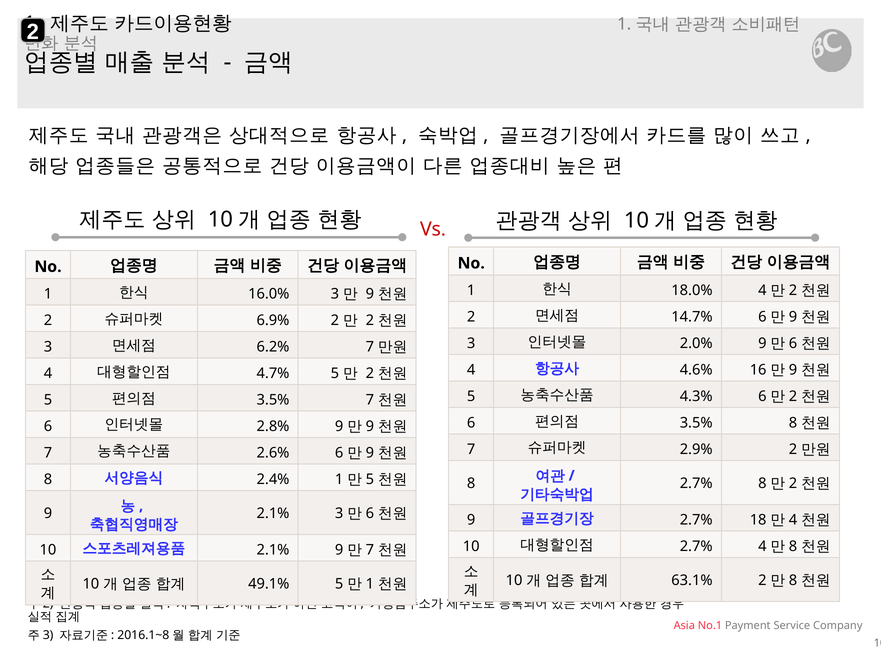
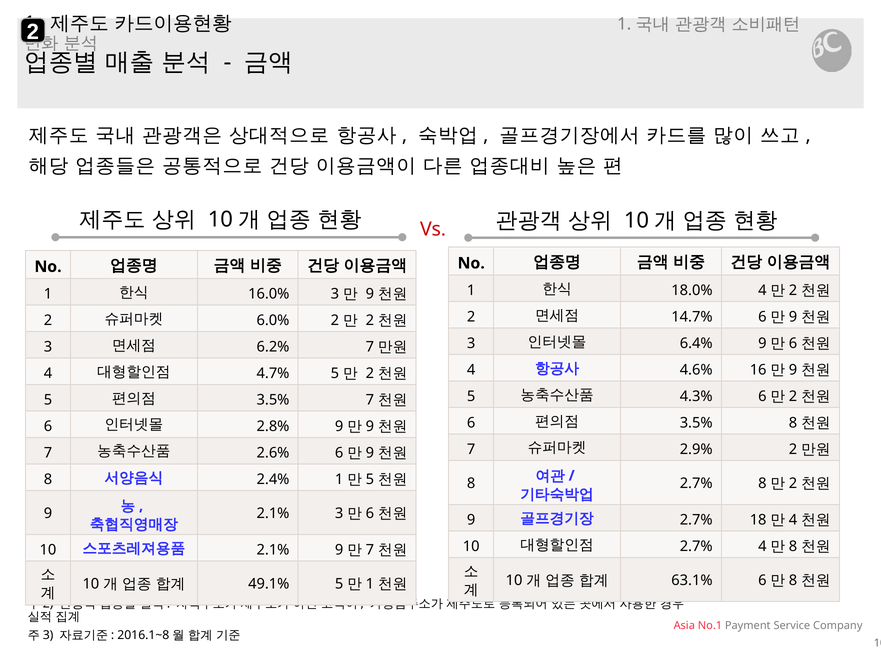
6.9%: 6.9% -> 6.0%
2.0%: 2.0% -> 6.4%
63.1% 2: 2 -> 6
